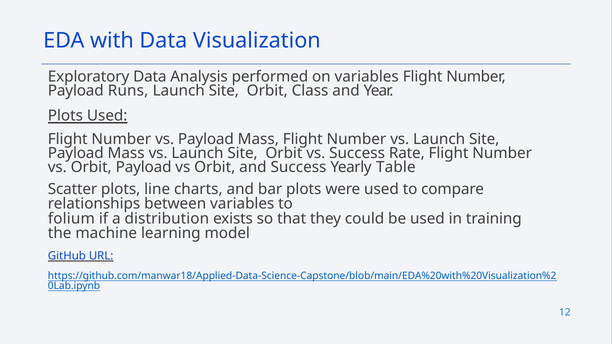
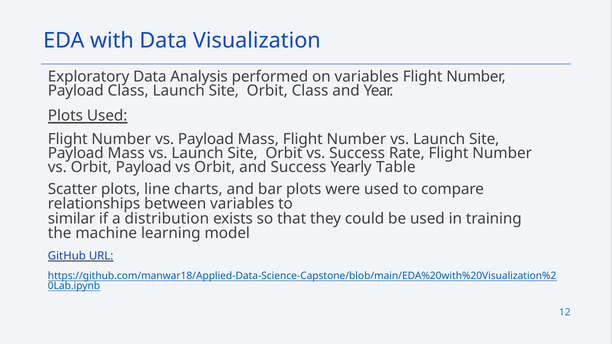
Payload Runs: Runs -> Class
folium: folium -> similar
